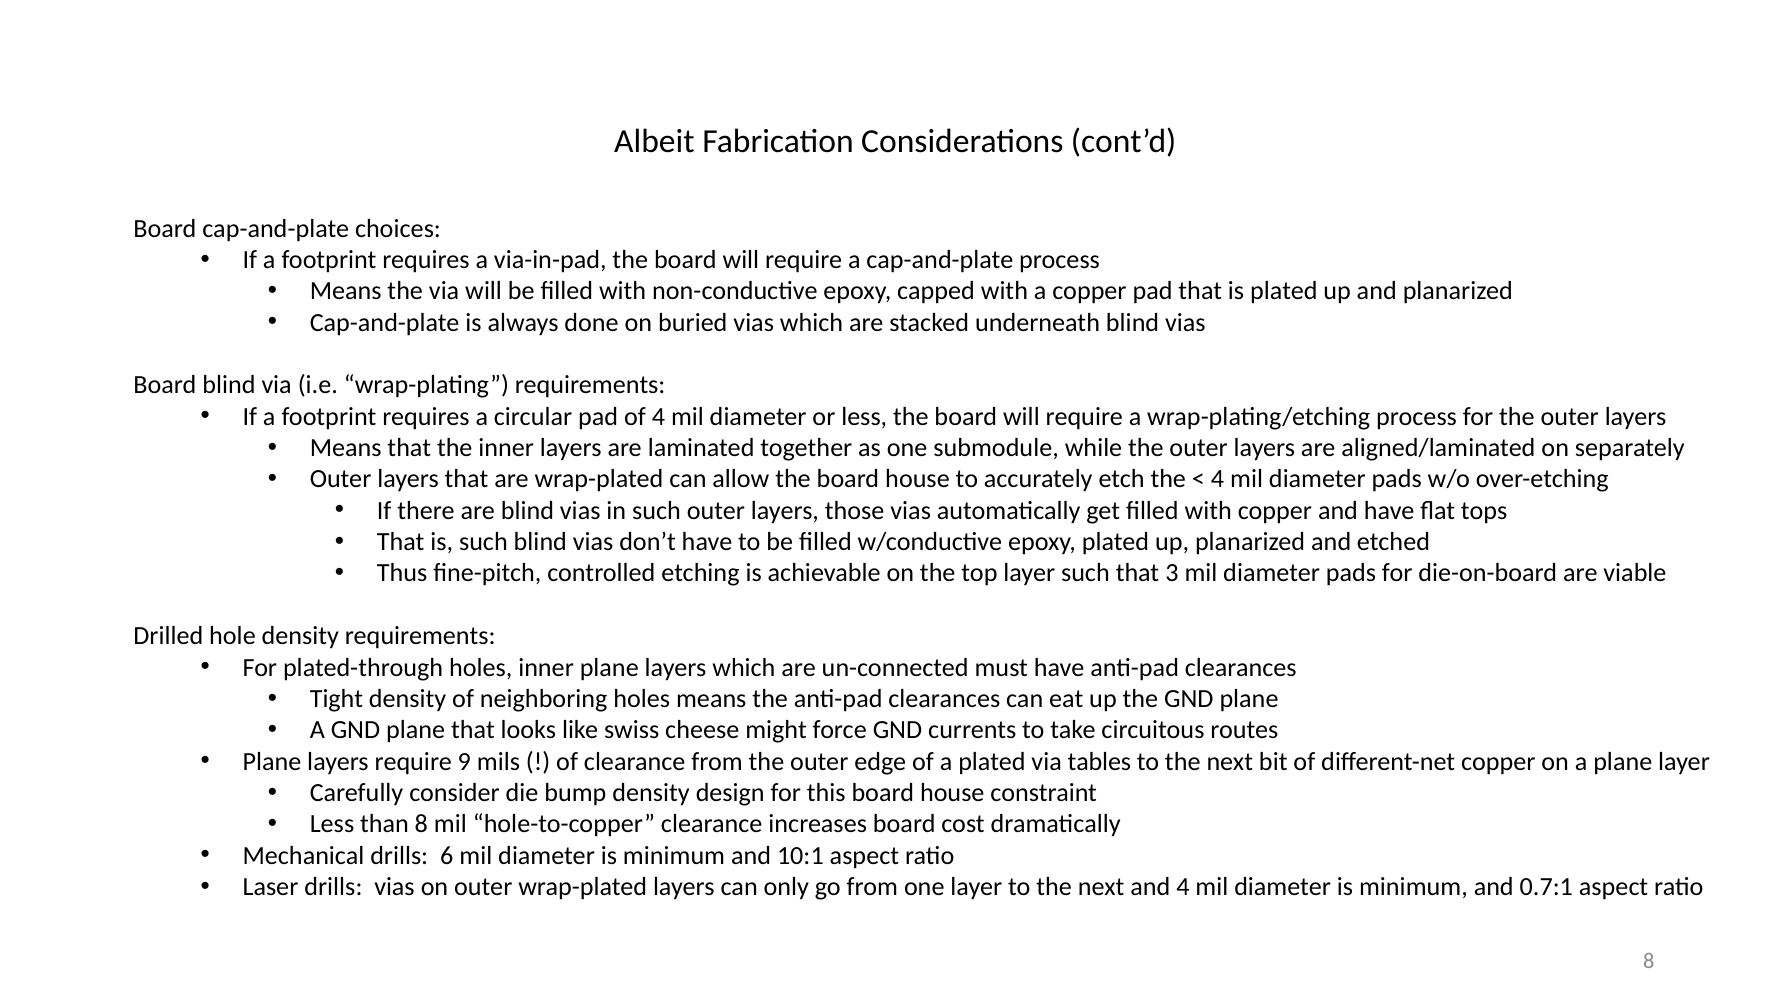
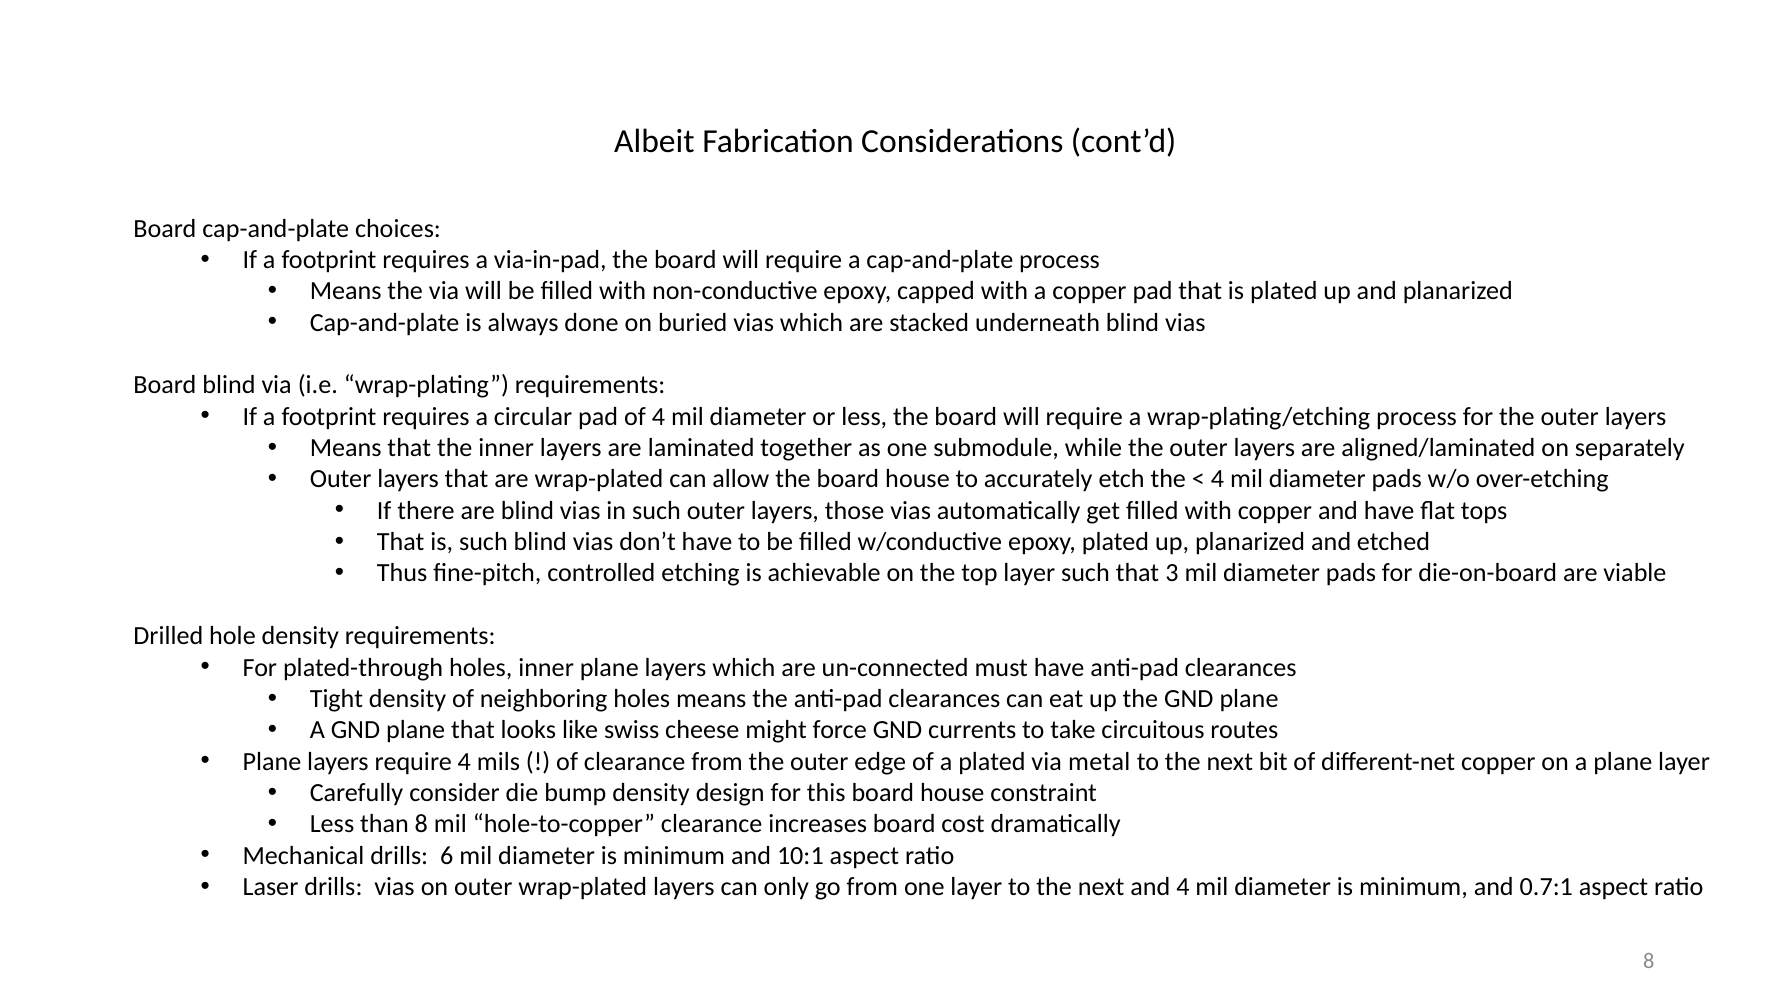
require 9: 9 -> 4
tables: tables -> metal
